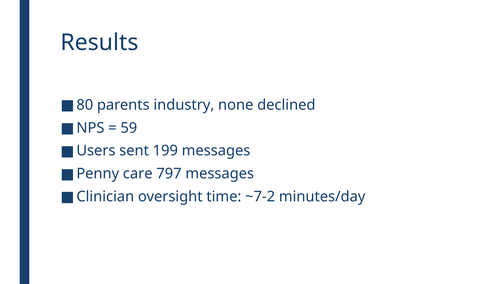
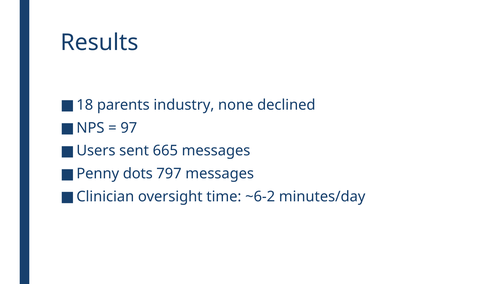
80: 80 -> 18
59: 59 -> 97
199: 199 -> 665
care: care -> dots
~7-2: ~7-2 -> ~6-2
